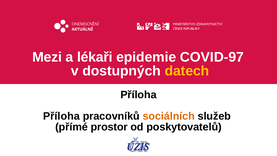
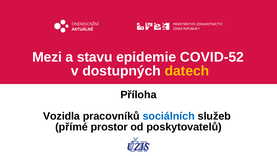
lékaři: lékaři -> stavu
COVID-97: COVID-97 -> COVID-52
Příloha at (61, 116): Příloha -> Vozidla
sociálních colour: orange -> blue
